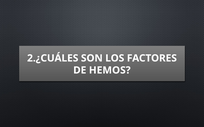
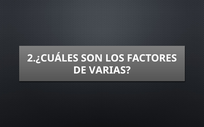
HEMOS: HEMOS -> VARIAS
